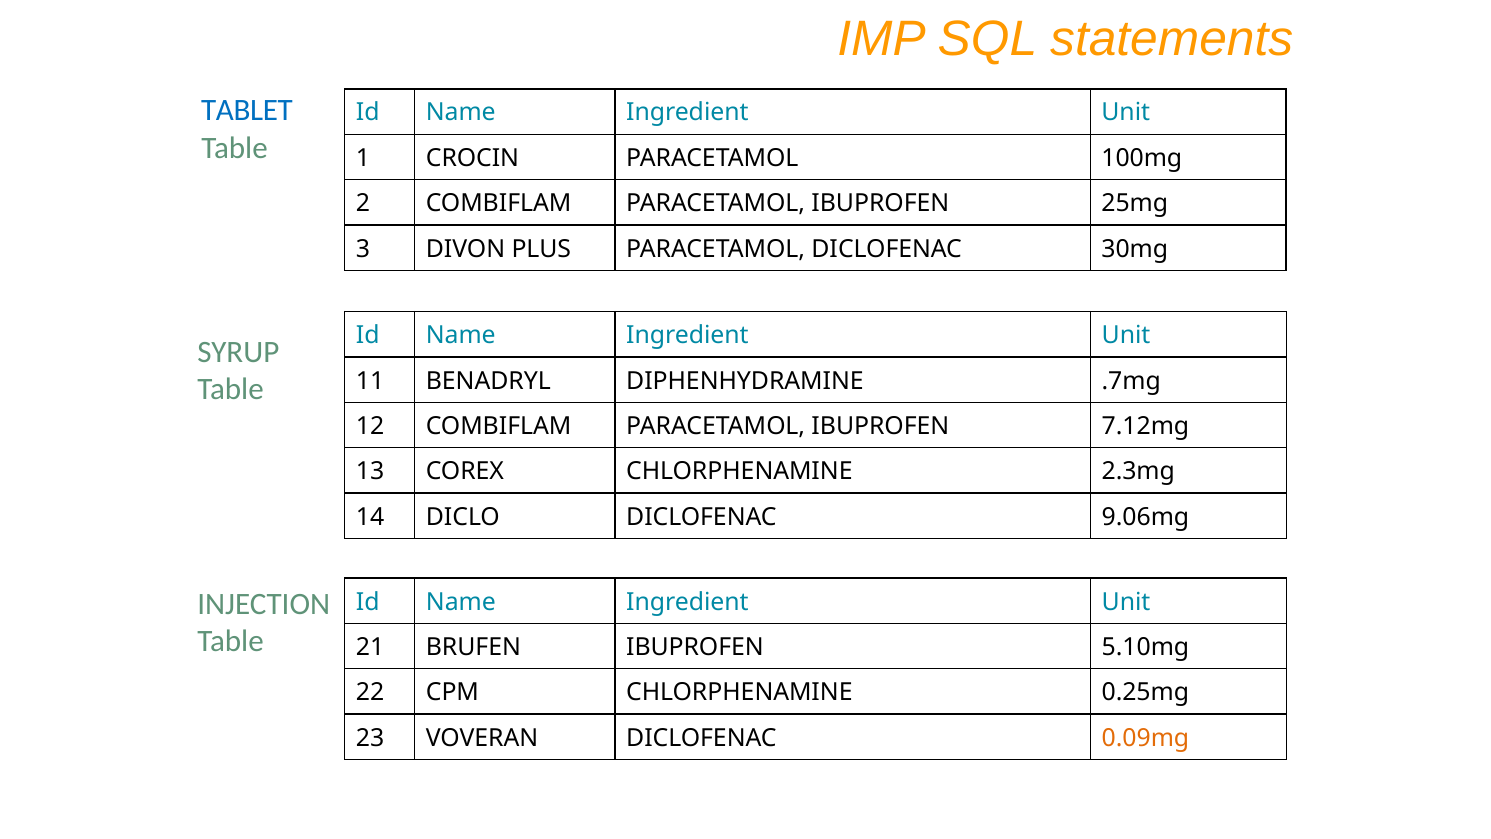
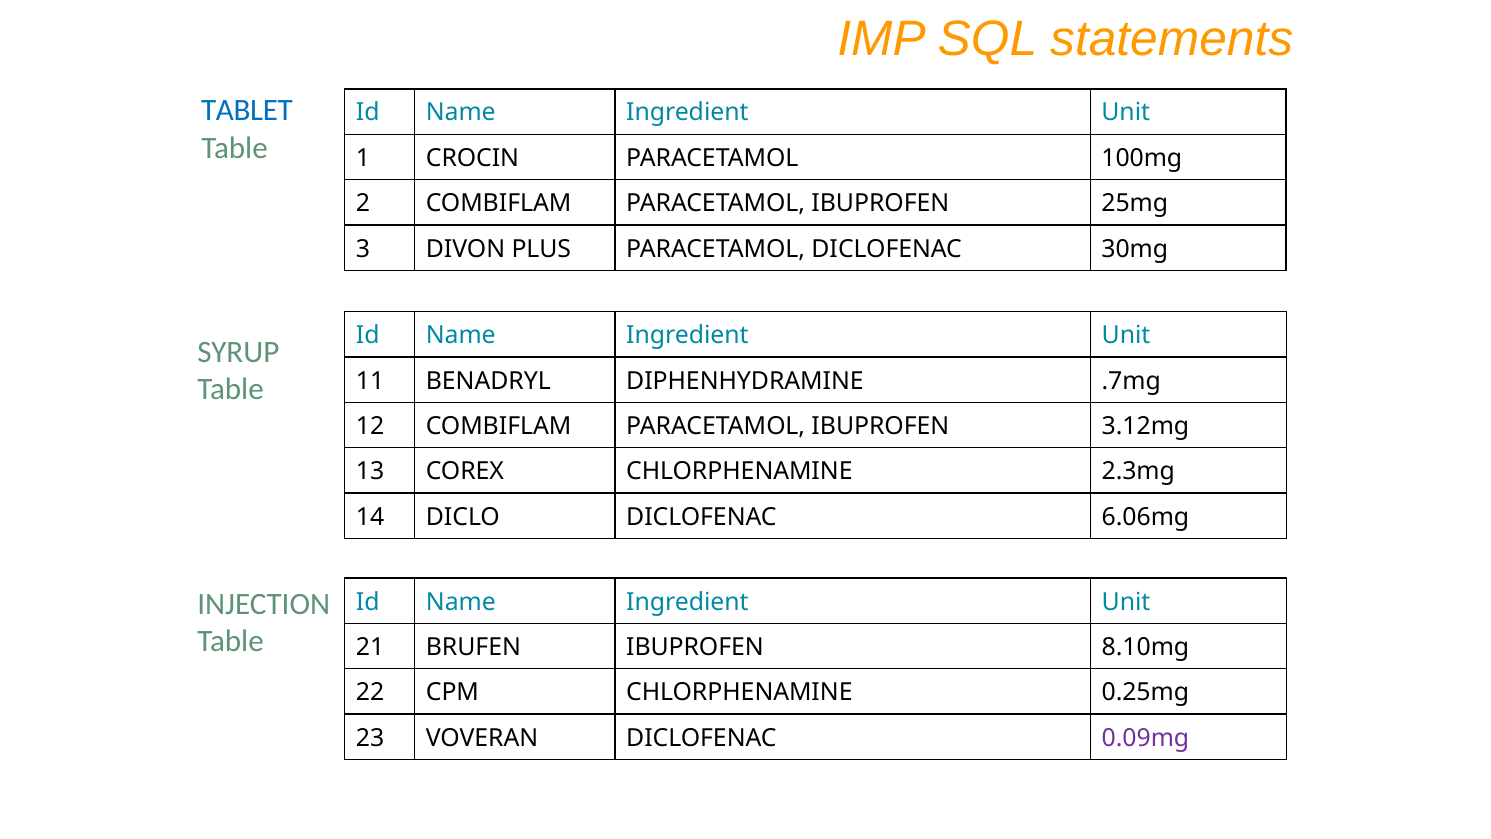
7.12mg: 7.12mg -> 3.12mg
9.06mg: 9.06mg -> 6.06mg
5.10mg: 5.10mg -> 8.10mg
0.09mg colour: orange -> purple
